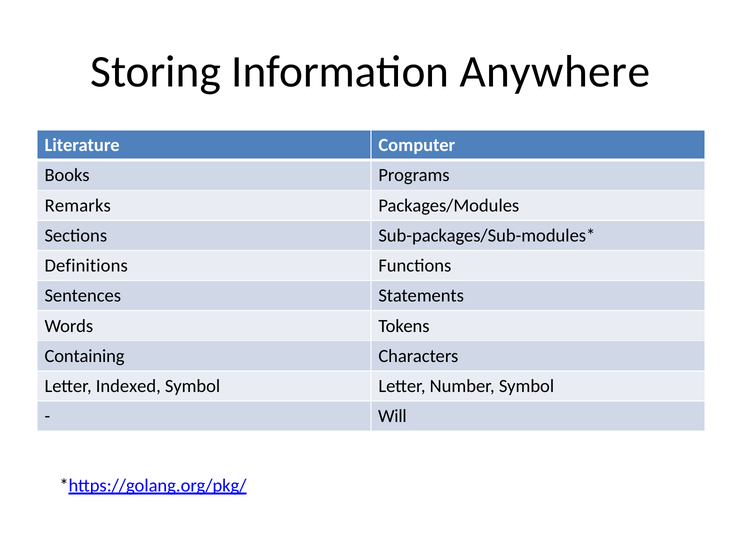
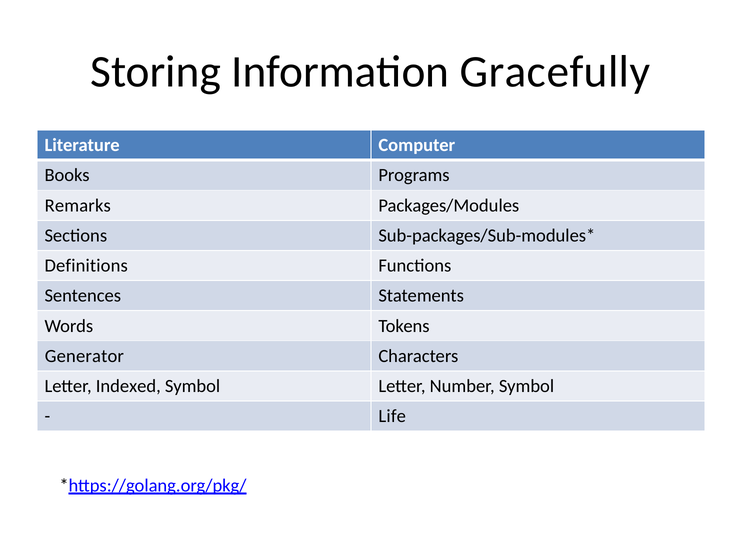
Anywhere: Anywhere -> Gracefully
Containing: Containing -> Generator
Will: Will -> Life
